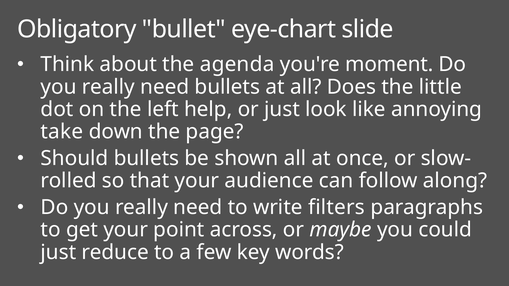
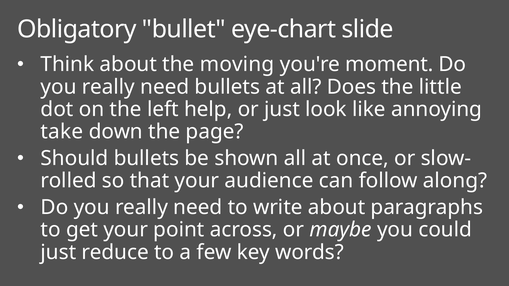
agenda: agenda -> moving
write filters: filters -> about
